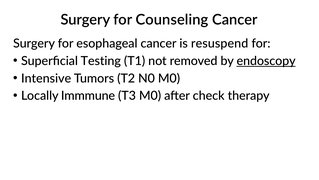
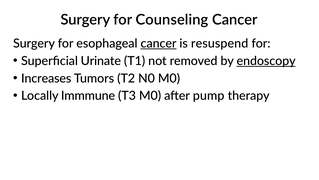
cancer at (159, 43) underline: none -> present
Testing: Testing -> Urinate
Intensive: Intensive -> Increases
check: check -> pump
